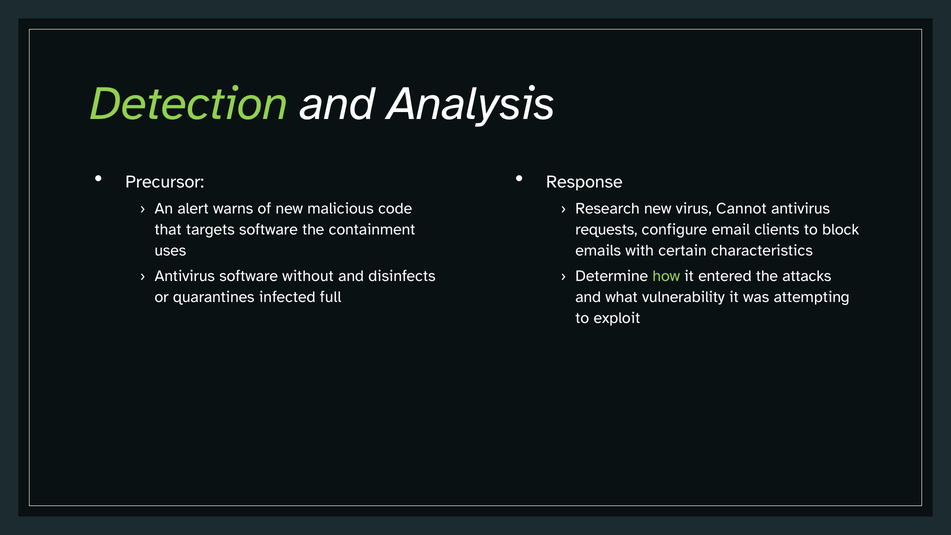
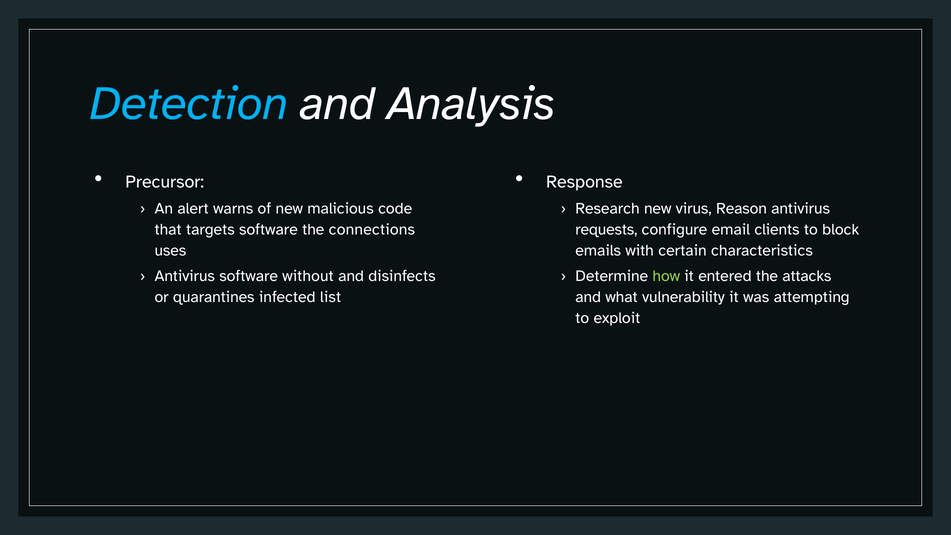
Detection colour: light green -> light blue
Cannot: Cannot -> Reason
containment: containment -> connections
full: full -> list
